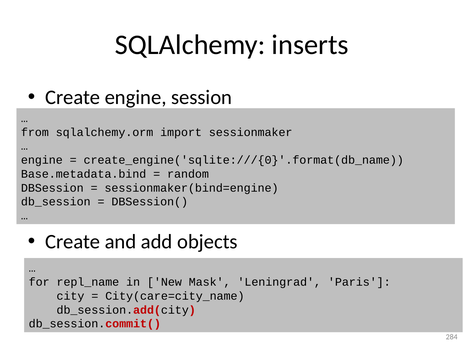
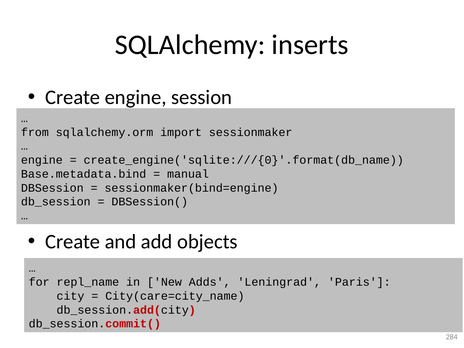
random: random -> manual
Mask: Mask -> Adds
